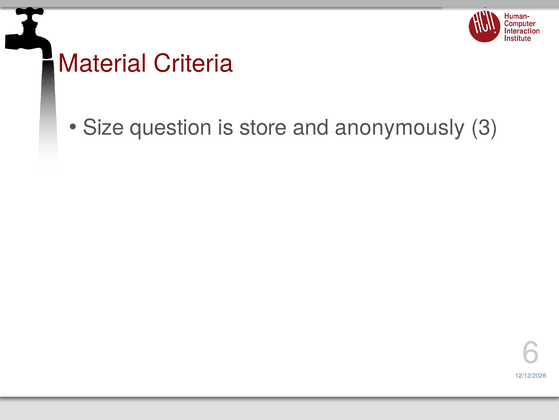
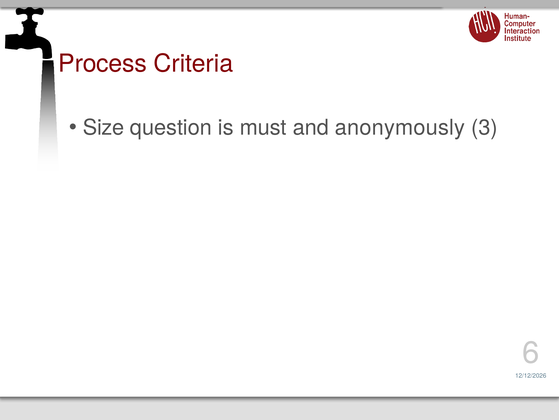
Material: Material -> Process
store: store -> must
